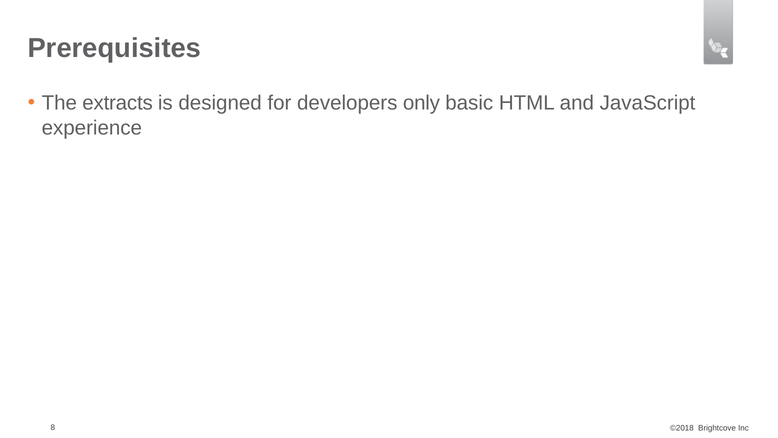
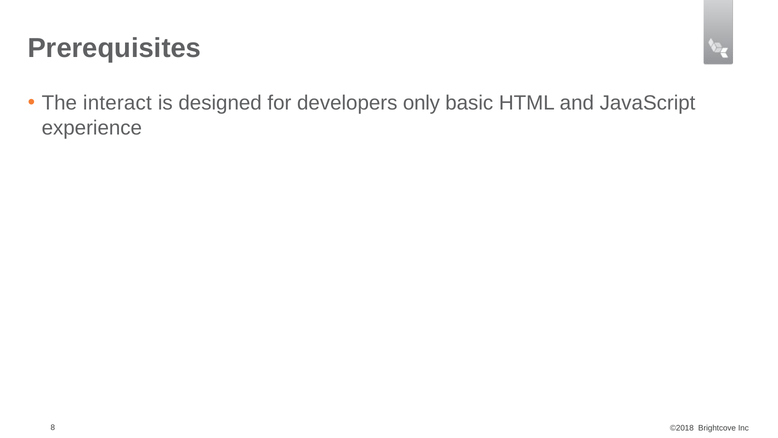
extracts: extracts -> interact
